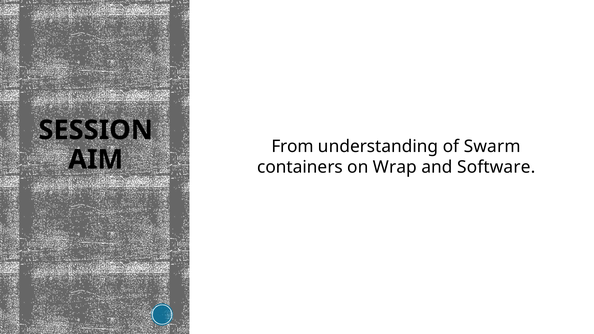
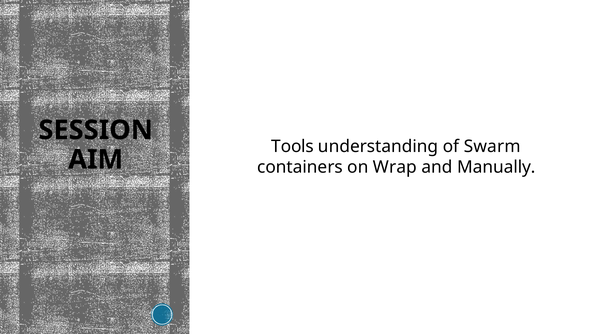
From: From -> Tools
Software: Software -> Manually
